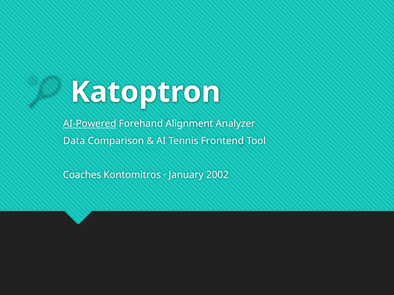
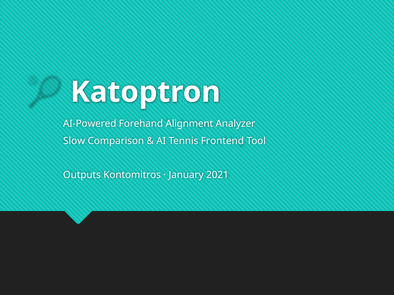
AI‑Powered underline: present -> none
Data: Data -> Slow
Coaches: Coaches -> Outputs
2002: 2002 -> 2021
